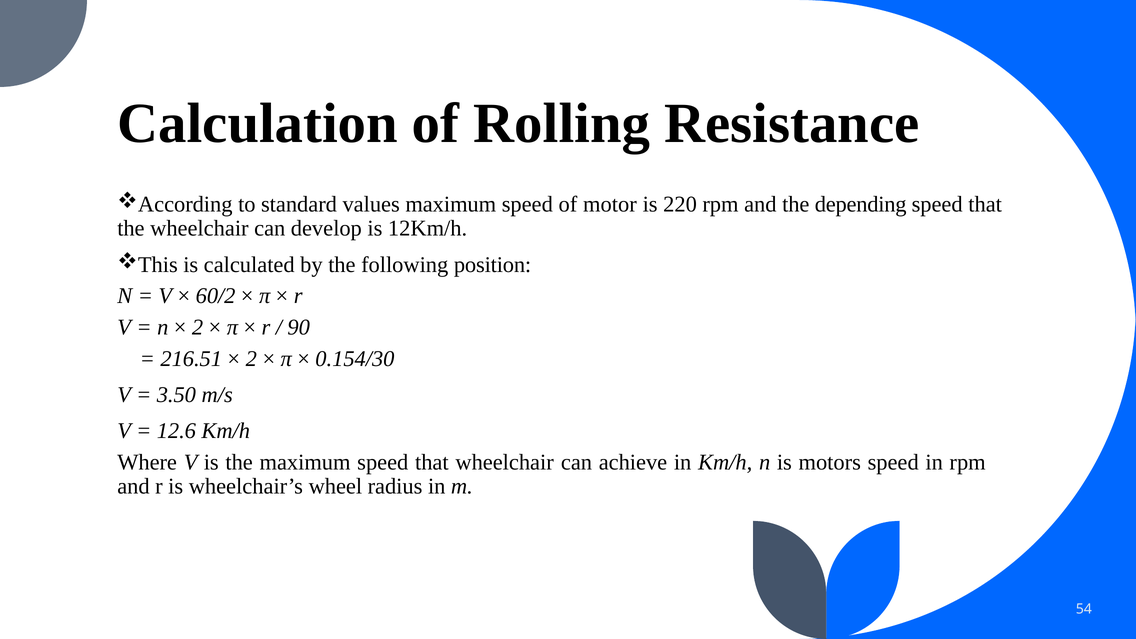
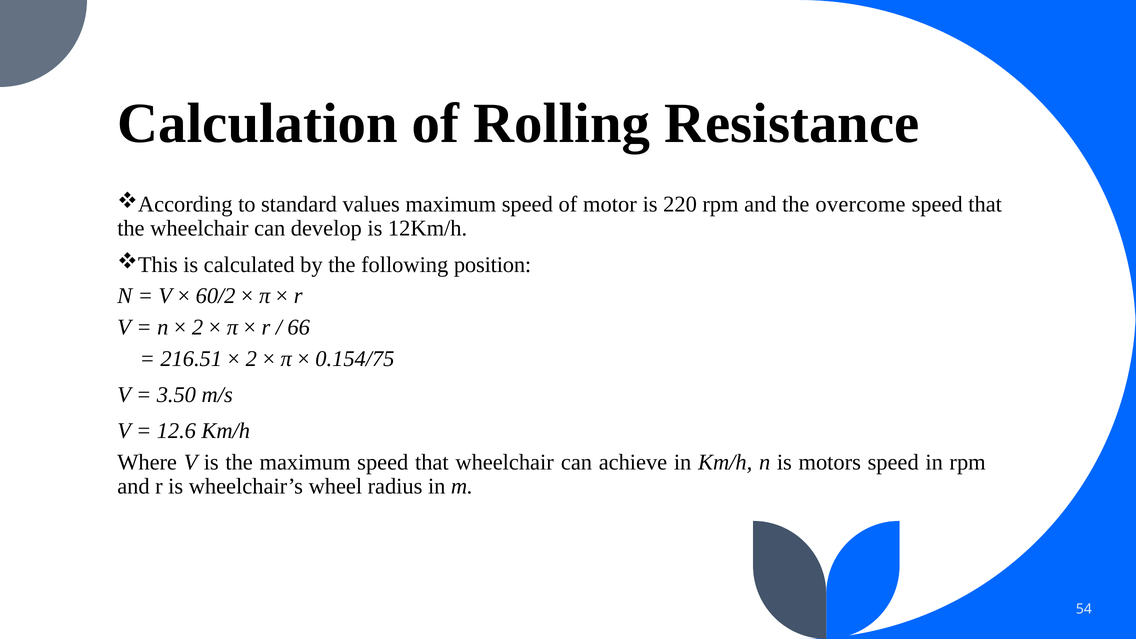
depending: depending -> overcome
90: 90 -> 66
0.154/30: 0.154/30 -> 0.154/75
